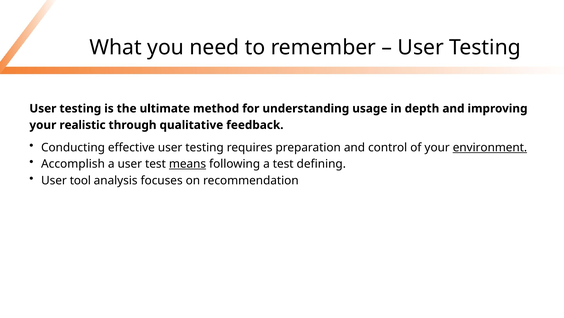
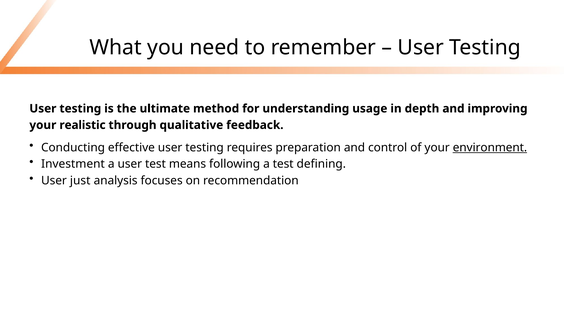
Accomplish: Accomplish -> Investment
means underline: present -> none
tool: tool -> just
